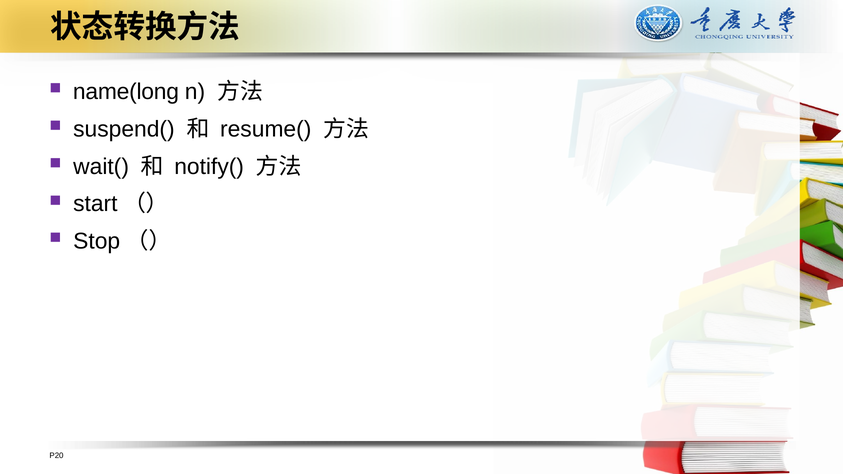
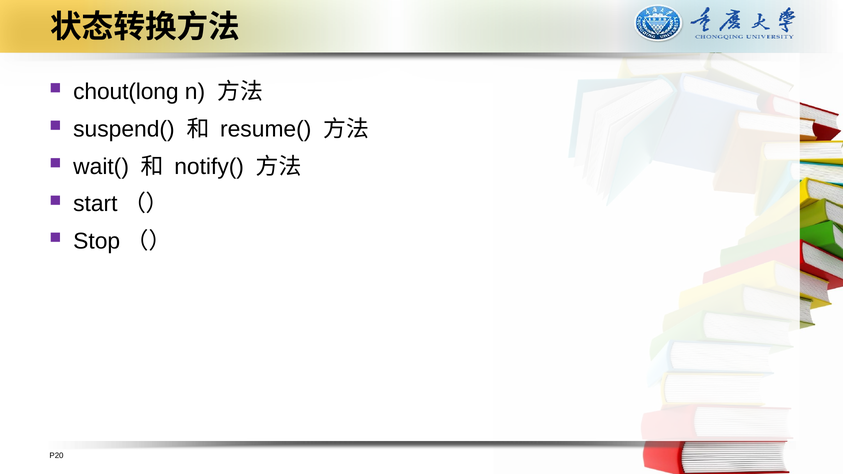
name(long: name(long -> chout(long
